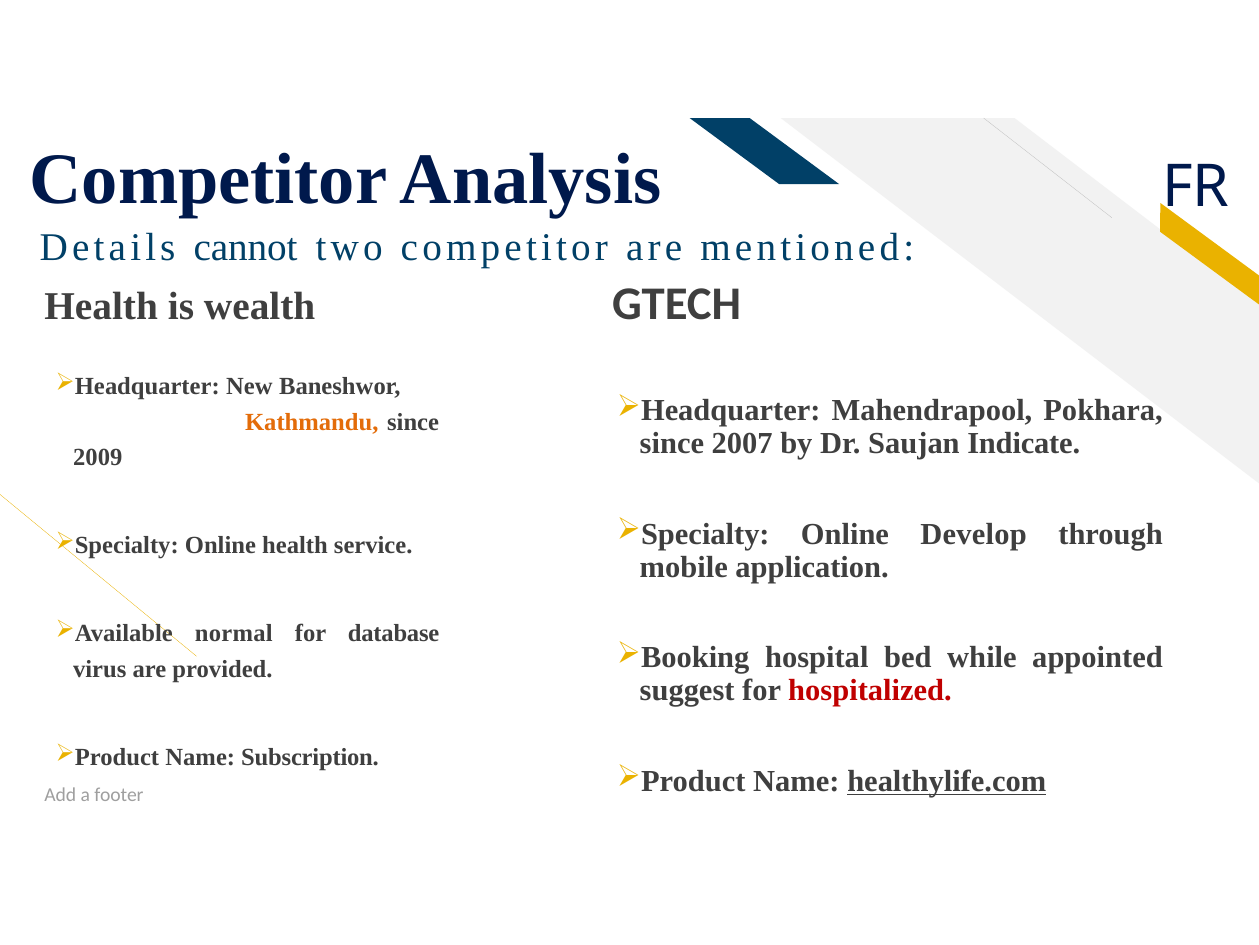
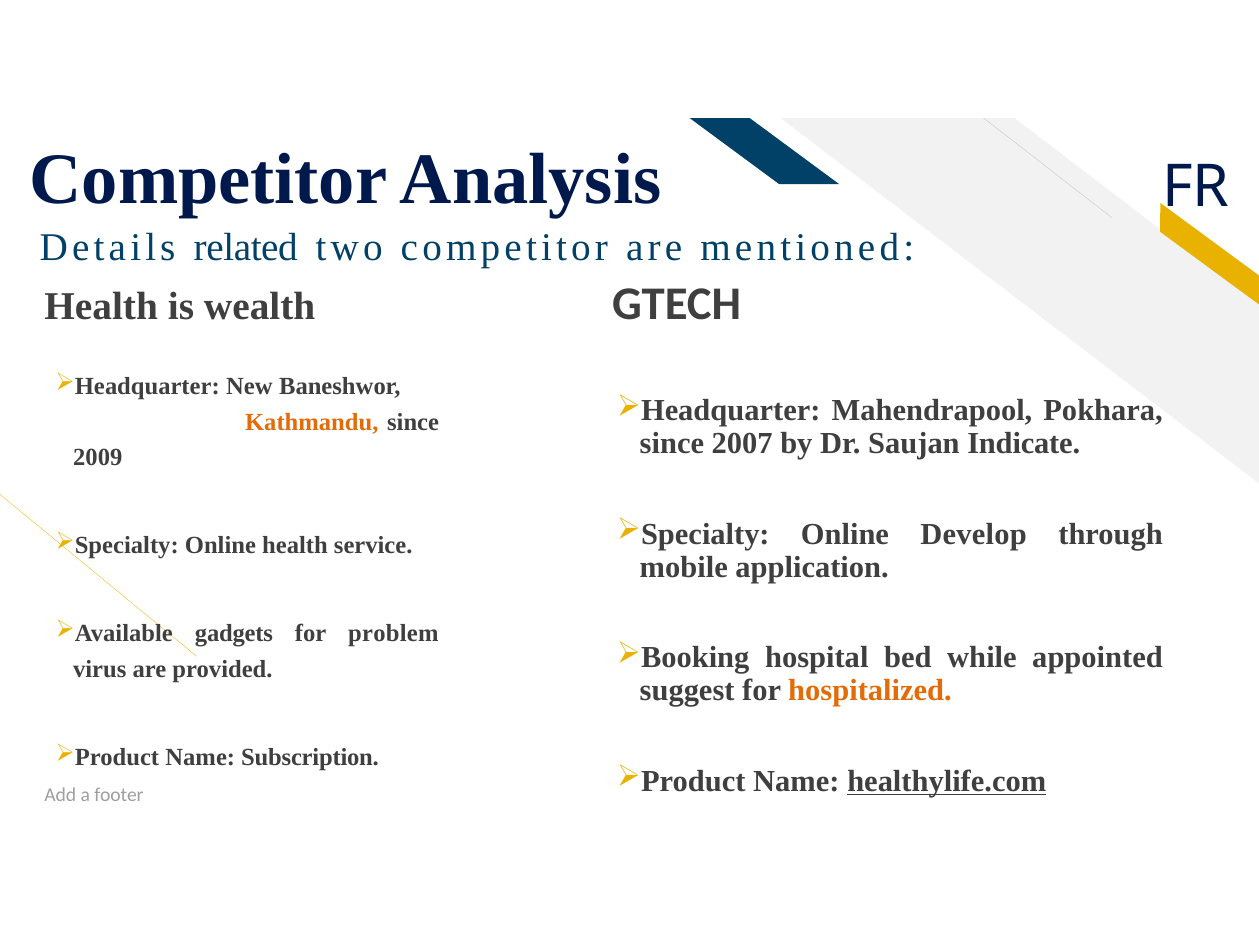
cannot: cannot -> related
normal: normal -> gadgets
database: database -> problem
hospitalized colour: red -> orange
